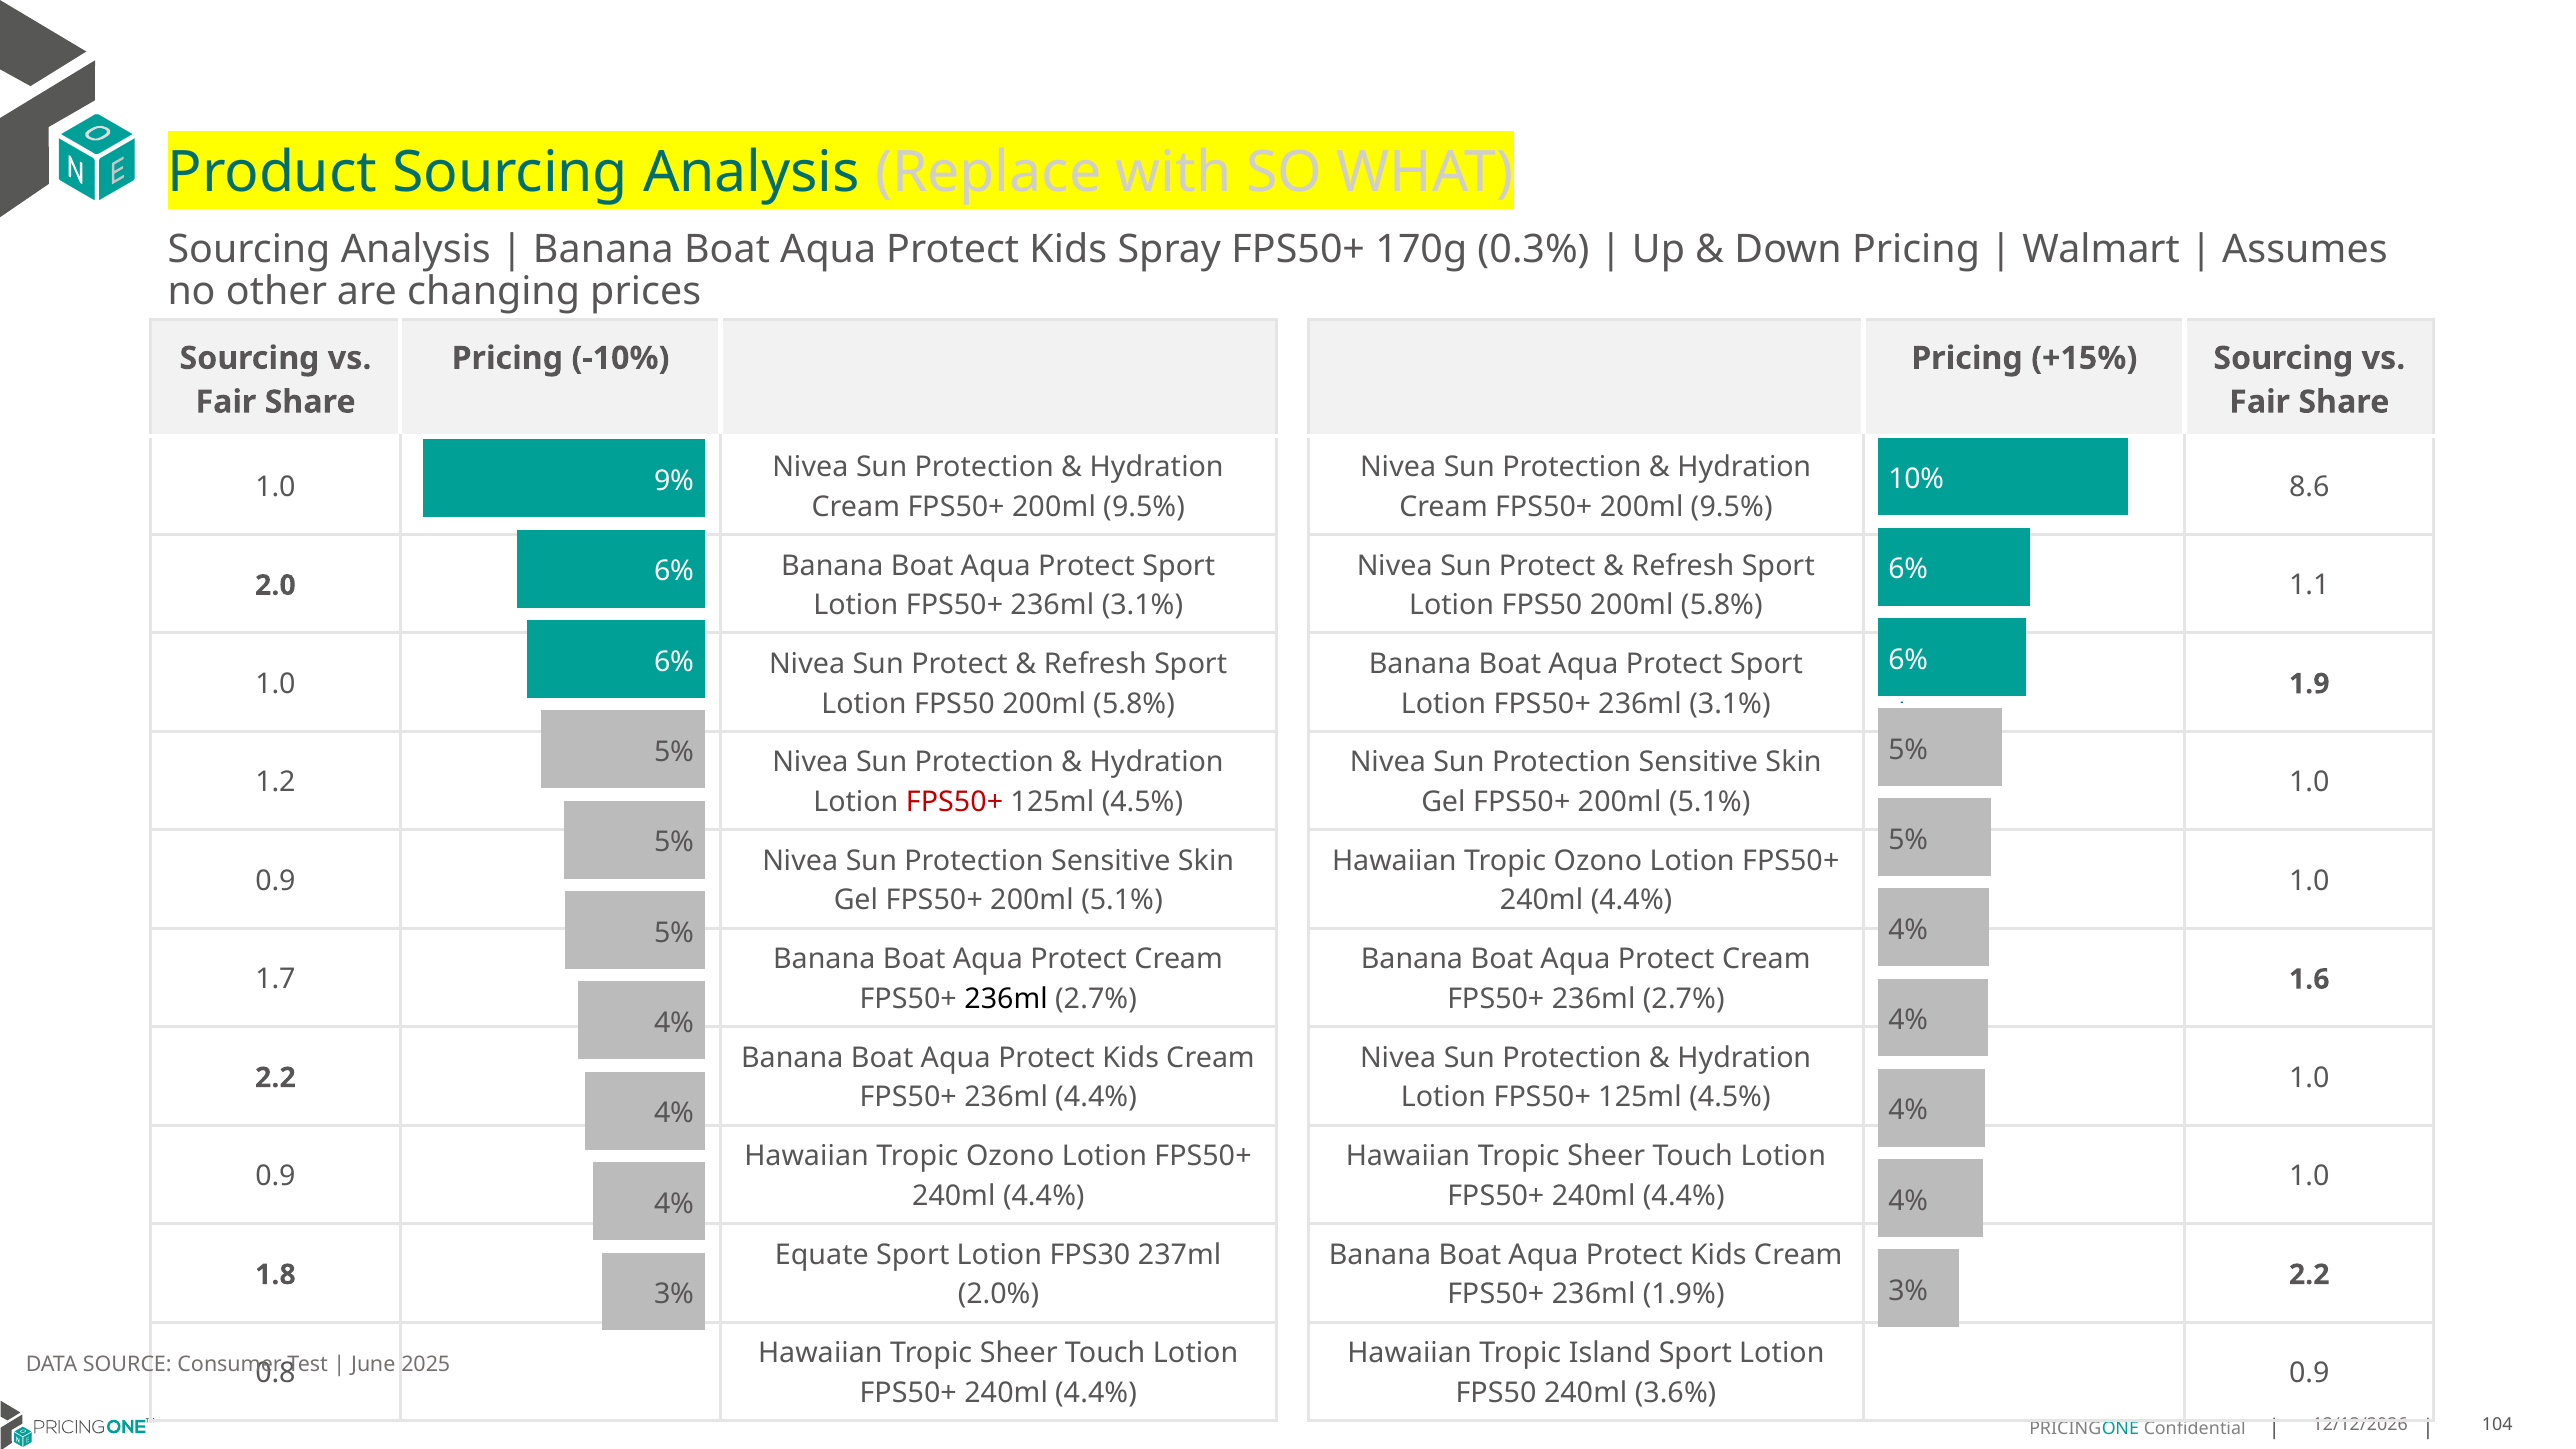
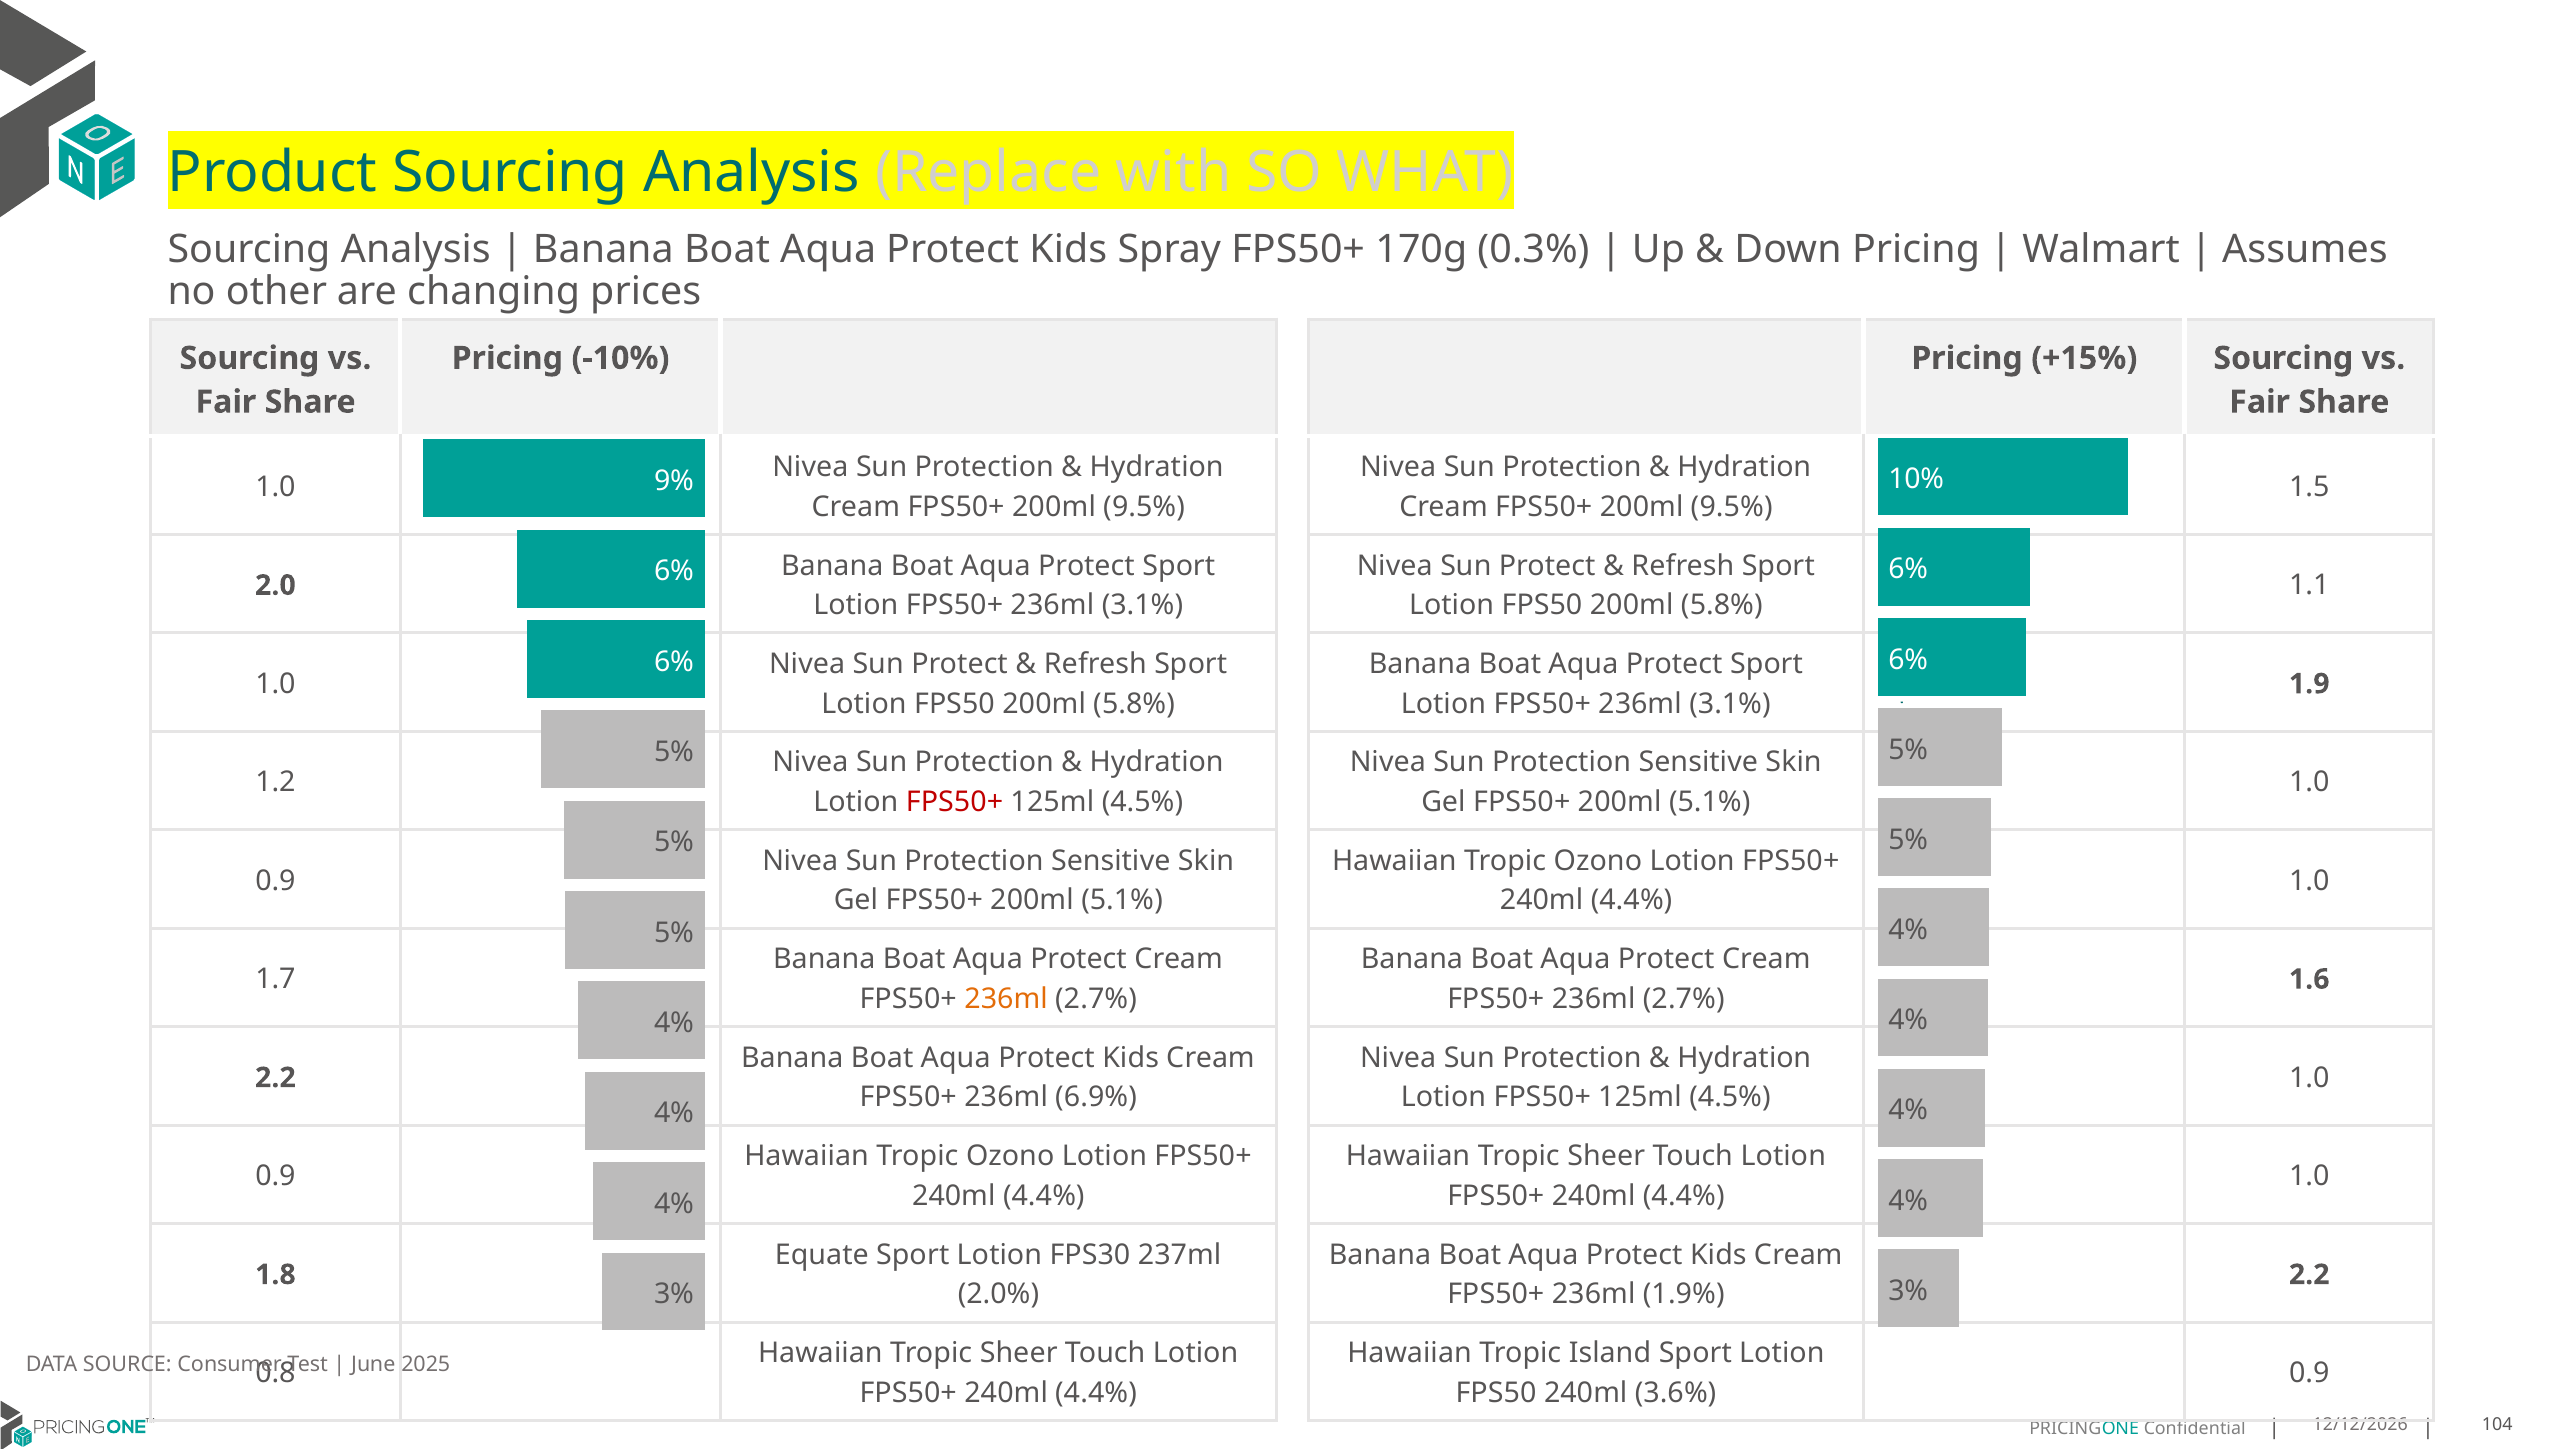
8.6: 8.6 -> 1.5
236ml at (1006, 999) colour: black -> orange
236ml 4.4%: 4.4% -> 6.9%
